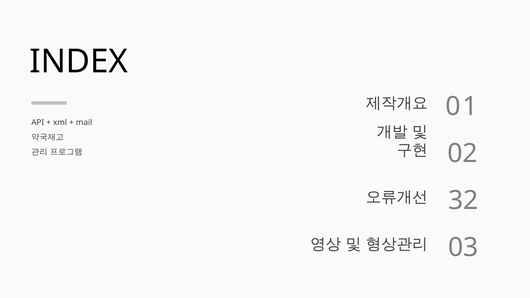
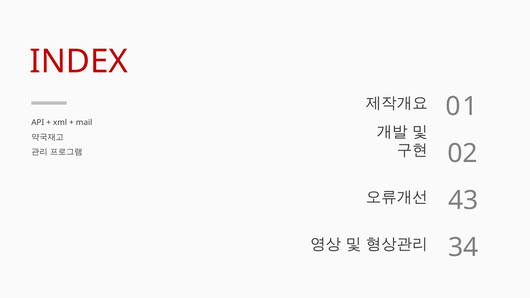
INDEX colour: black -> red
32: 32 -> 43
03: 03 -> 34
